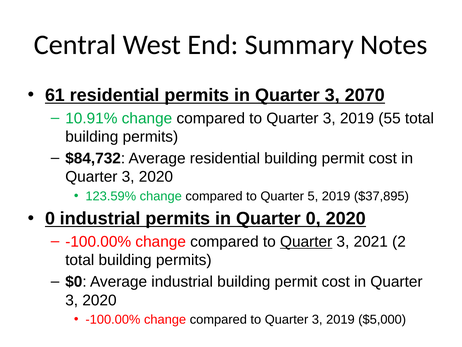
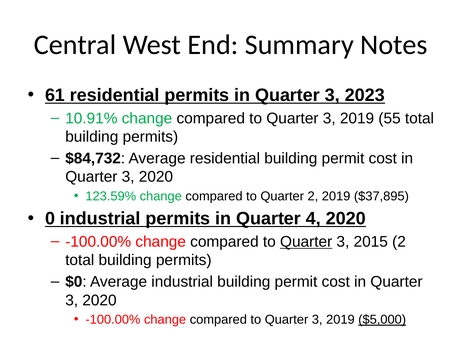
2070: 2070 -> 2023
Quarter 5: 5 -> 2
Quarter 0: 0 -> 4
2021: 2021 -> 2015
$5,000 underline: none -> present
